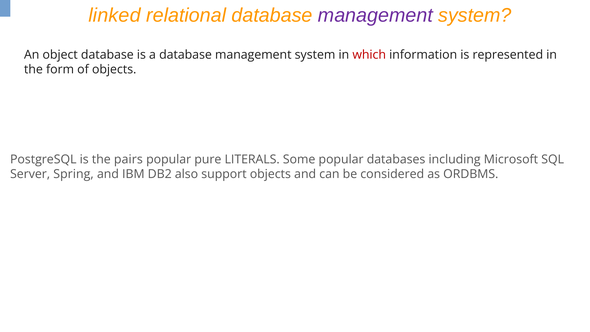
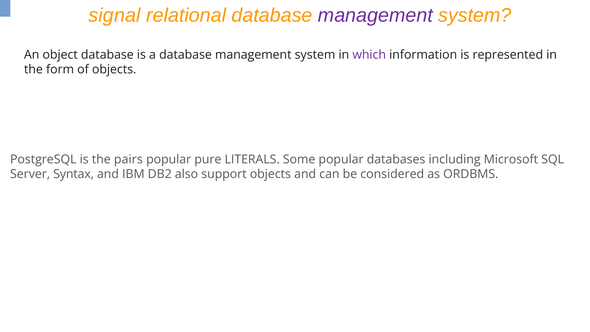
linked: linked -> signal
which colour: red -> purple
Spring: Spring -> Syntax
